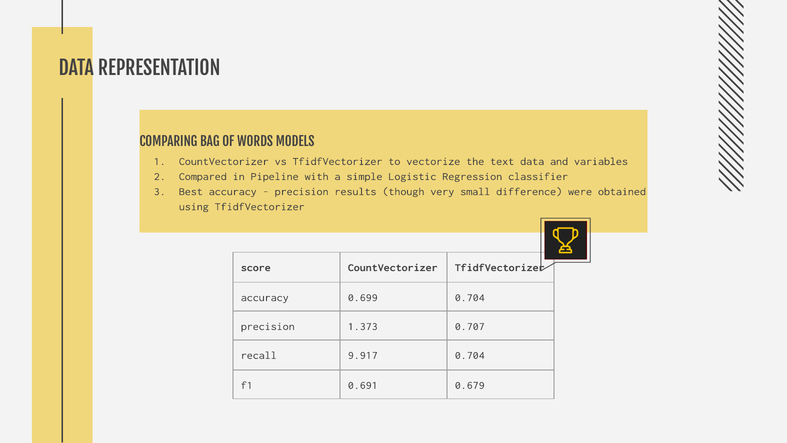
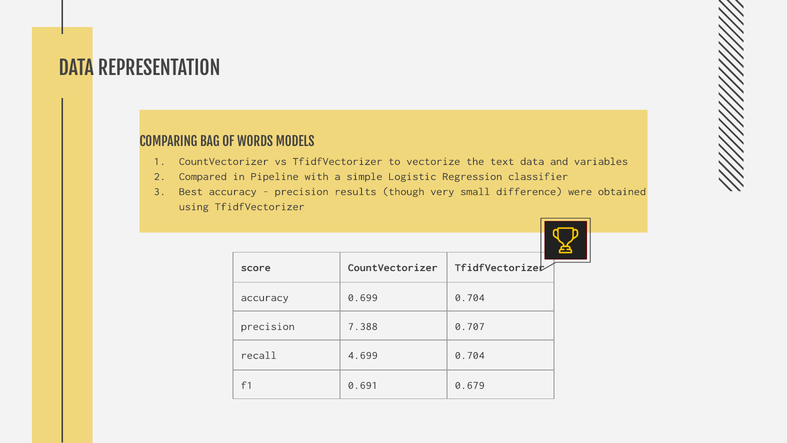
1.373: 1.373 -> 7.388
9.917: 9.917 -> 4.699
